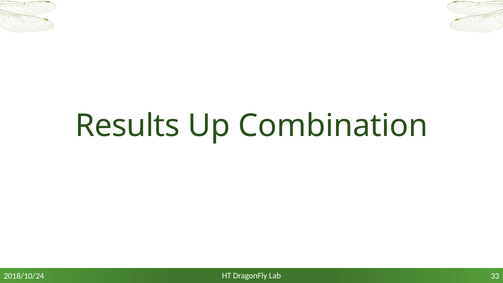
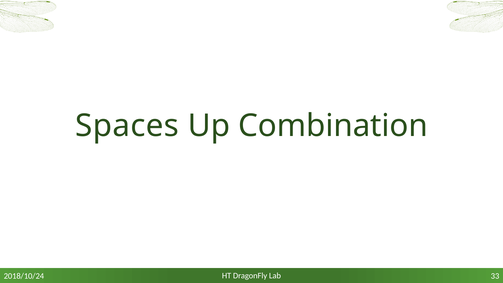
Results: Results -> Spaces
